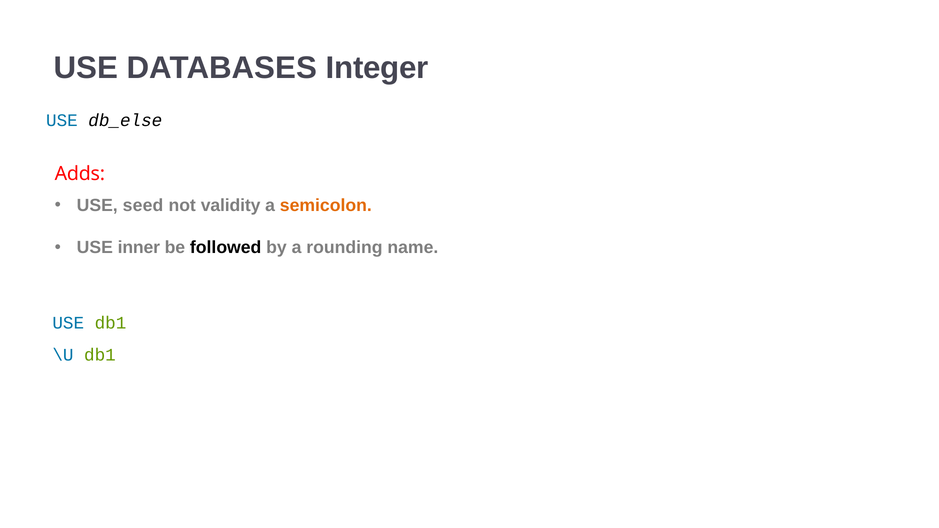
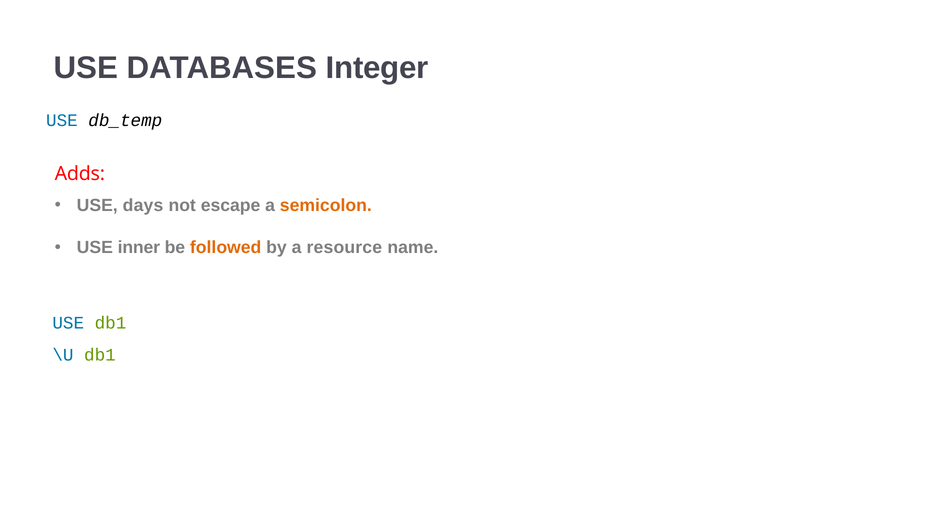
db_else: db_else -> db_temp
seed: seed -> days
validity: validity -> escape
followed colour: black -> orange
rounding: rounding -> resource
